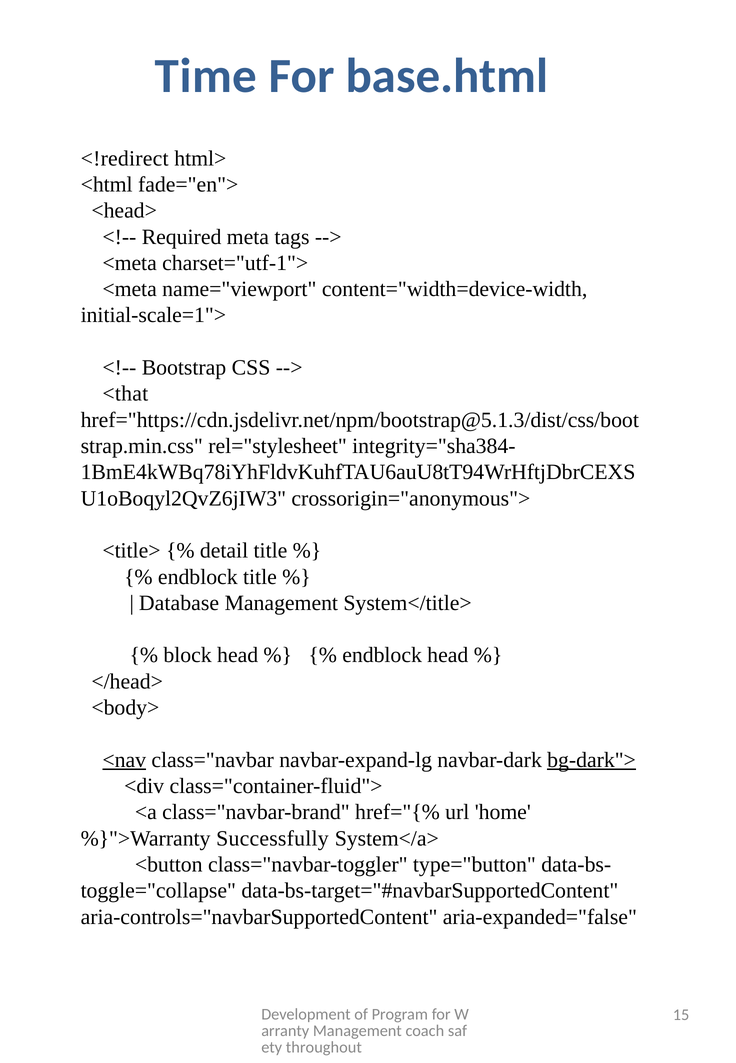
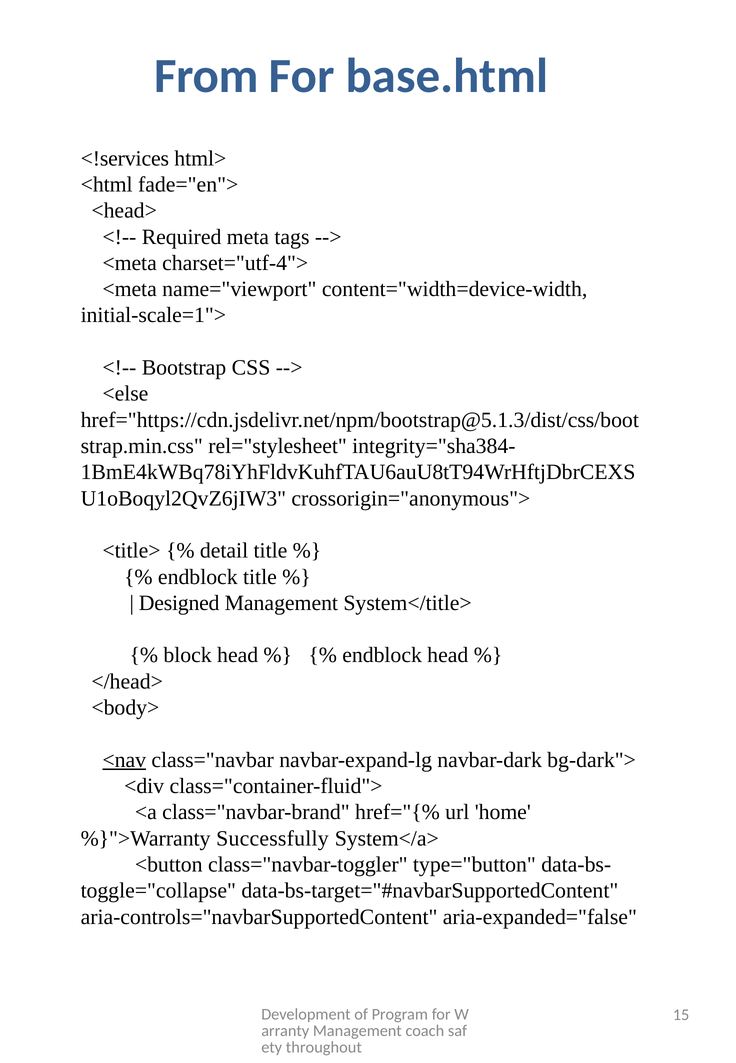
Time: Time -> From
<!redirect: <!redirect -> <!services
charset="utf-1">: charset="utf-1"> -> charset="utf-4">
<that: <that -> <else
Database: Database -> Designed
bg-dark"> underline: present -> none
